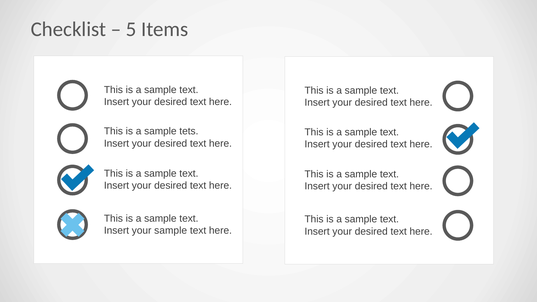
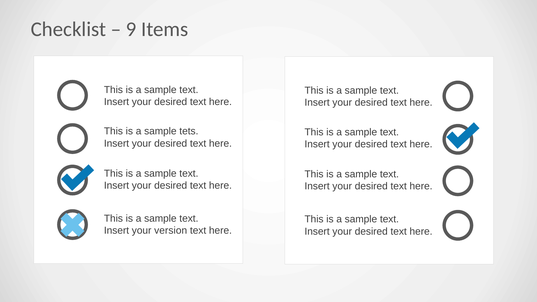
5: 5 -> 9
your sample: sample -> version
